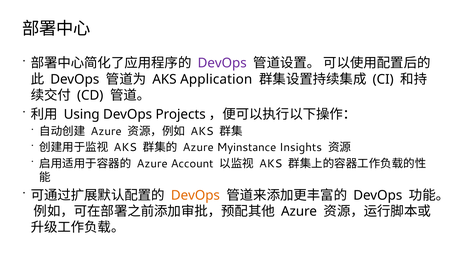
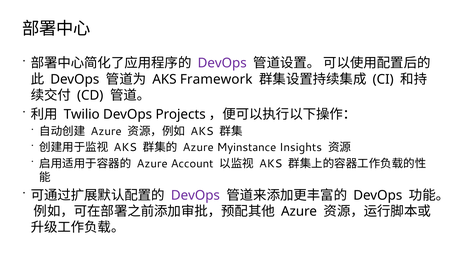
Application: Application -> Framework
Using: Using -> Twilio
DevOps at (195, 195) colour: orange -> purple
